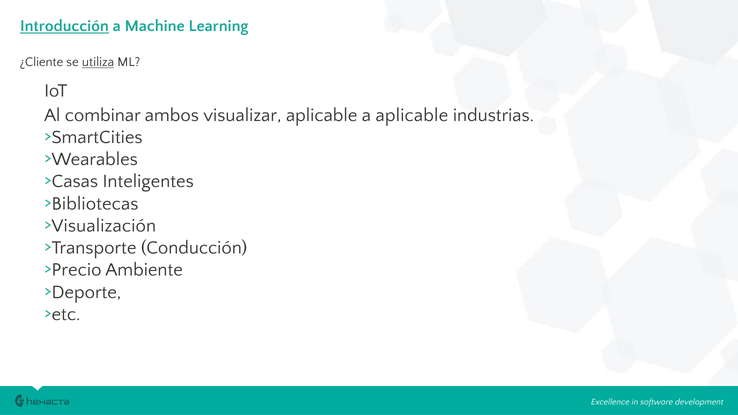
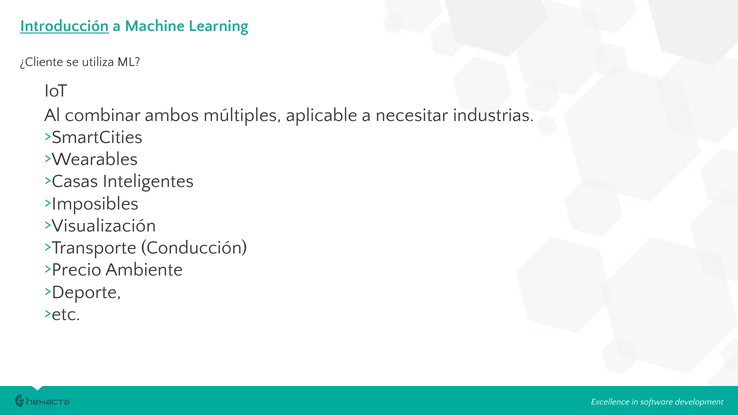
utiliza underline: present -> none
visualizar: visualizar -> múltiples
a aplicable: aplicable -> necesitar
Bibliotecas: Bibliotecas -> Imposibles
